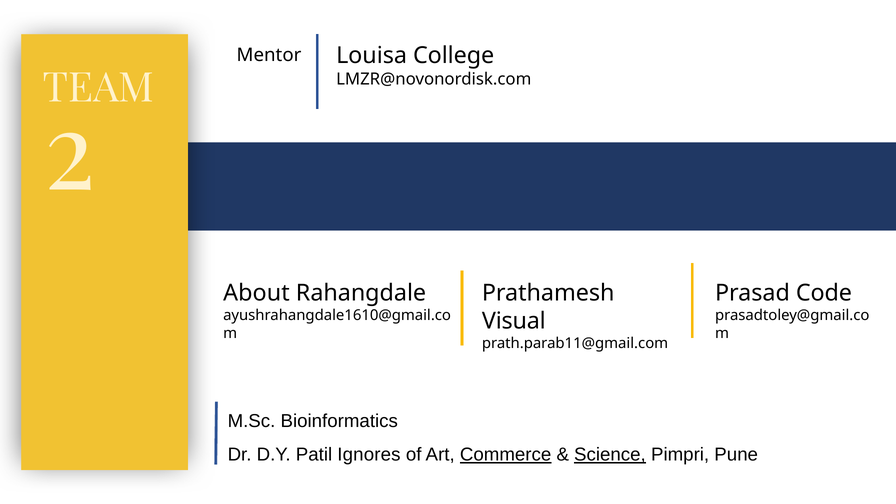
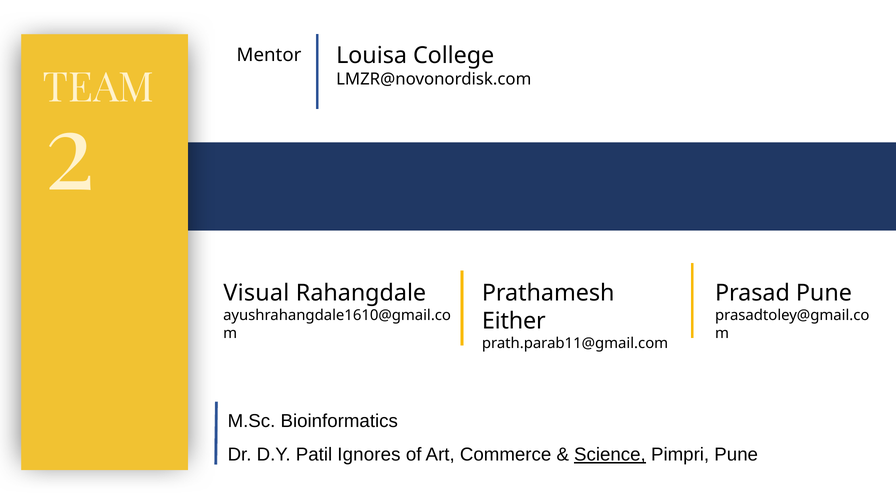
About: About -> Visual
Prasad Code: Code -> Pune
Visual: Visual -> Either
Commerce underline: present -> none
